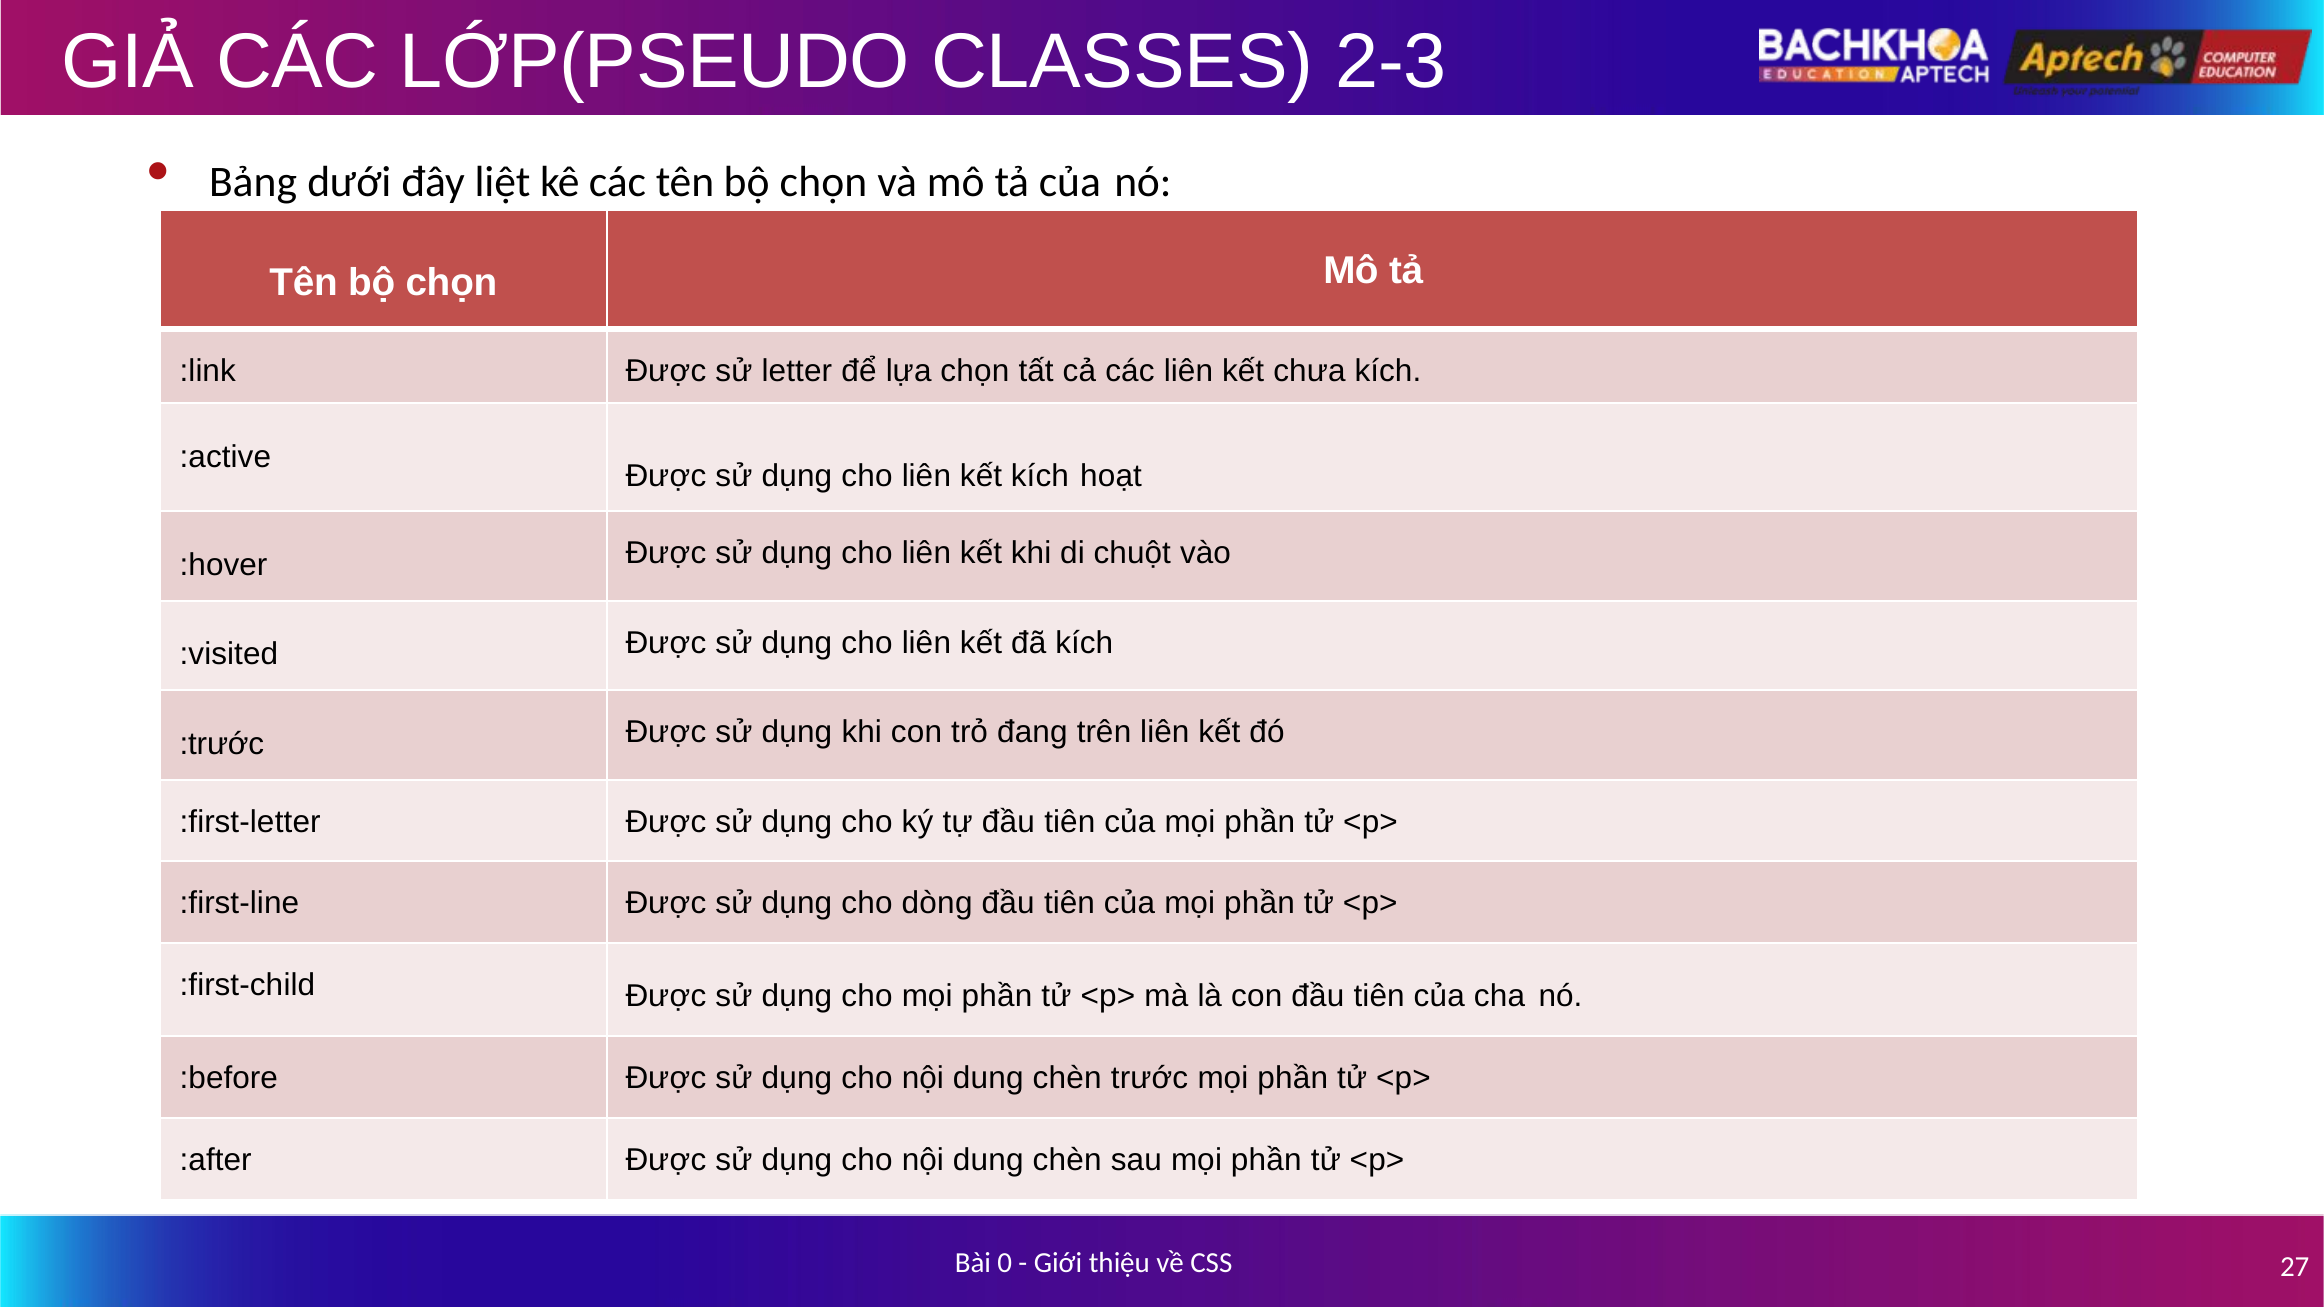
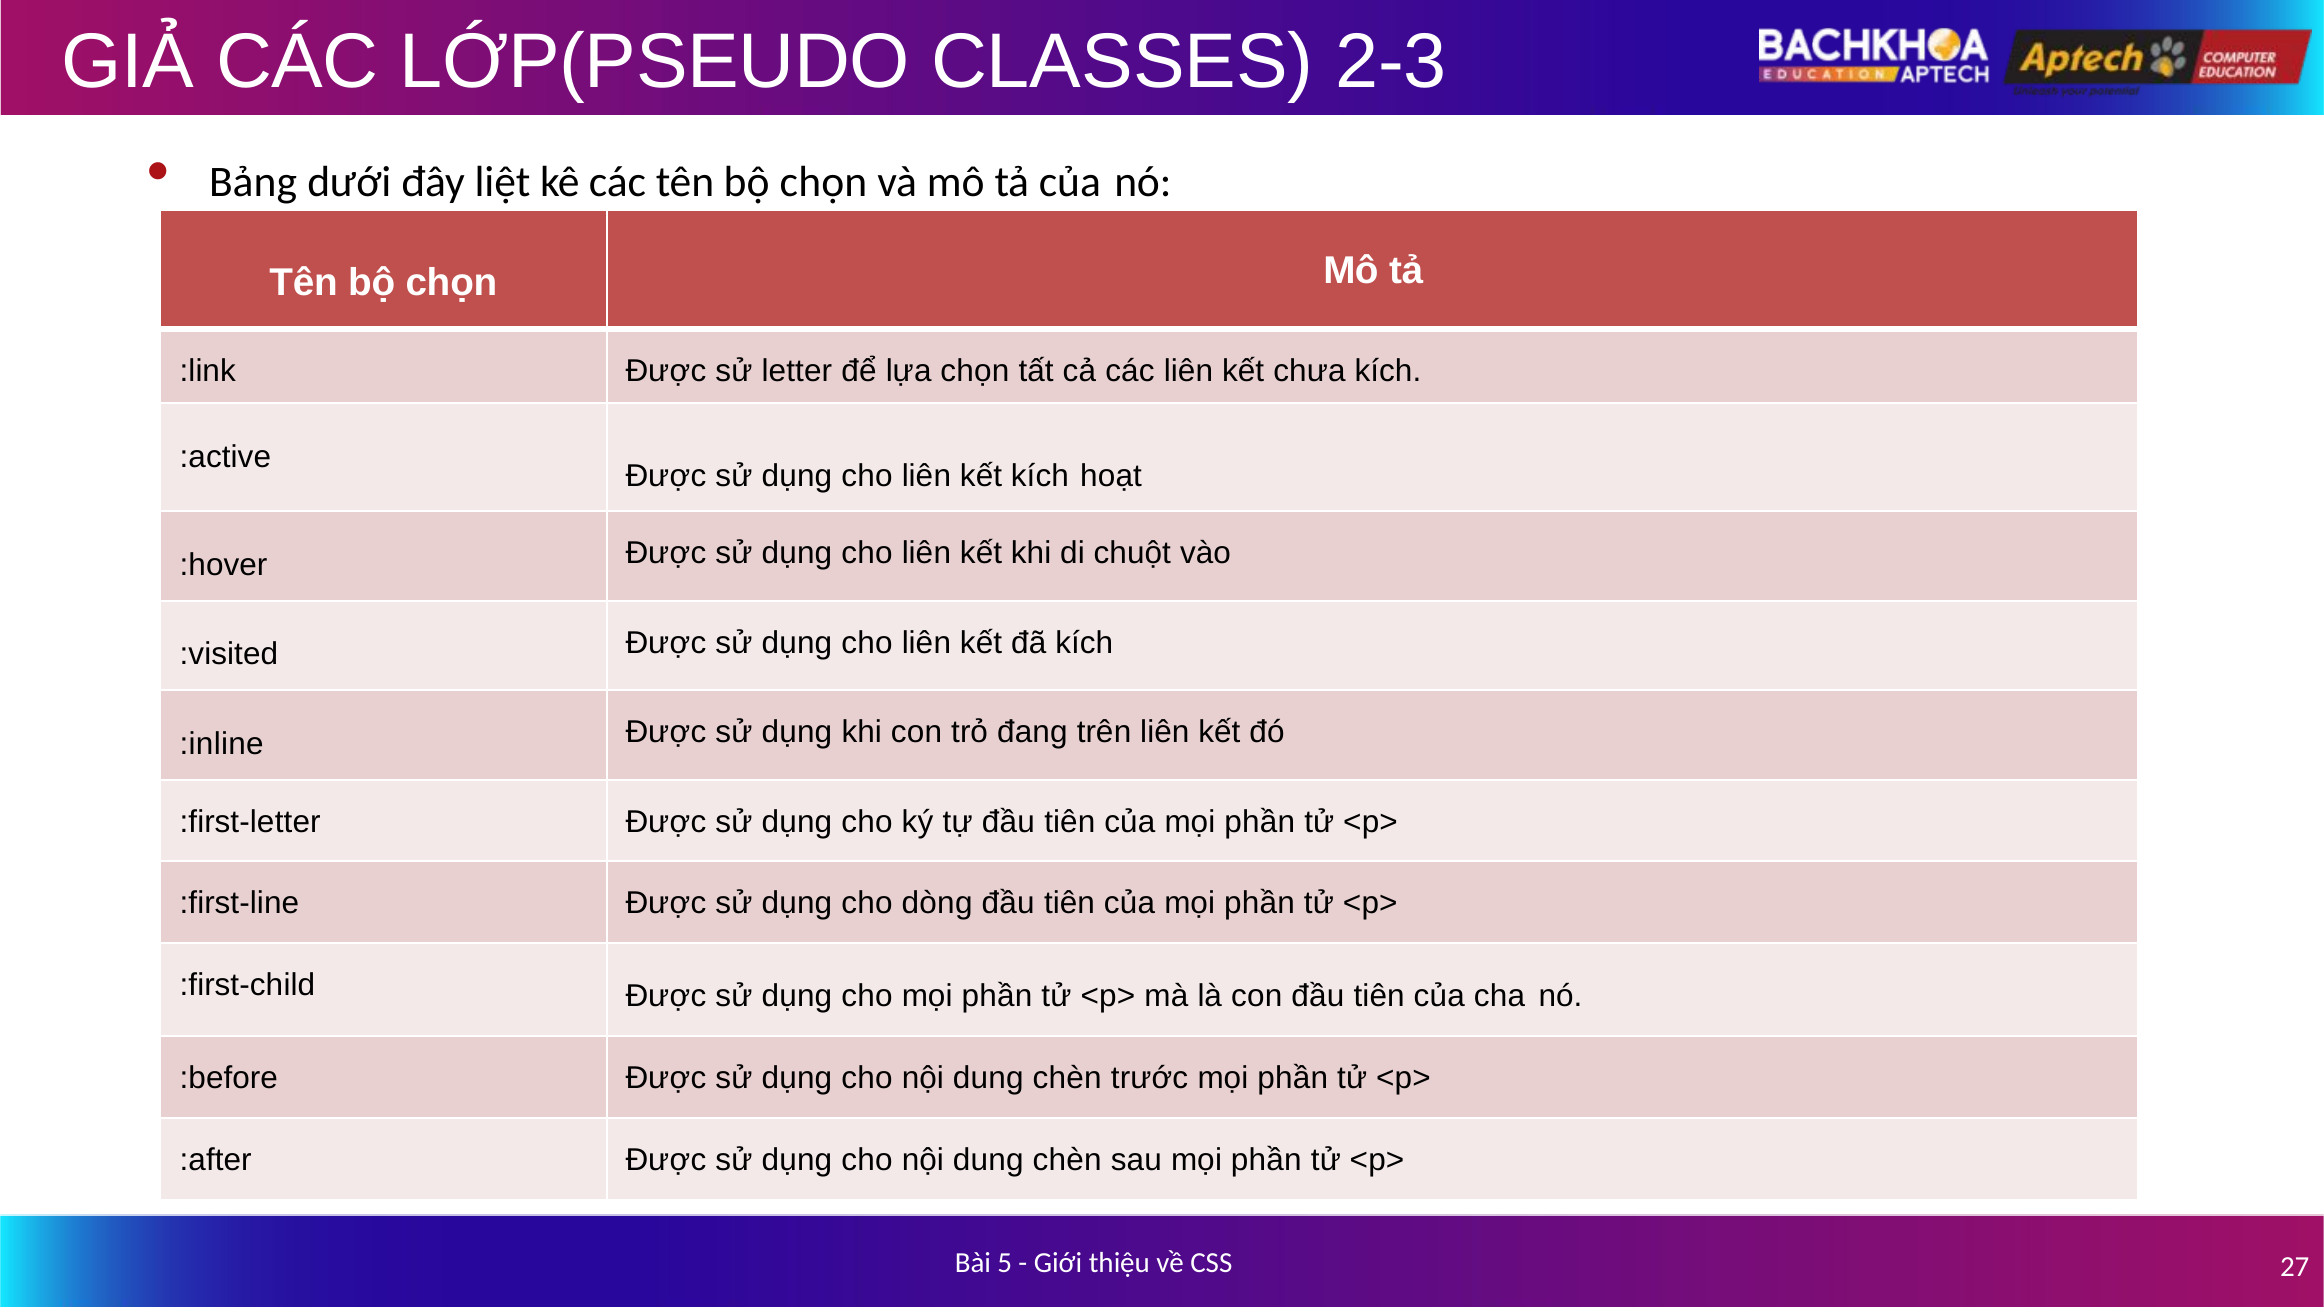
:trước: :trước -> :inline
0: 0 -> 5
